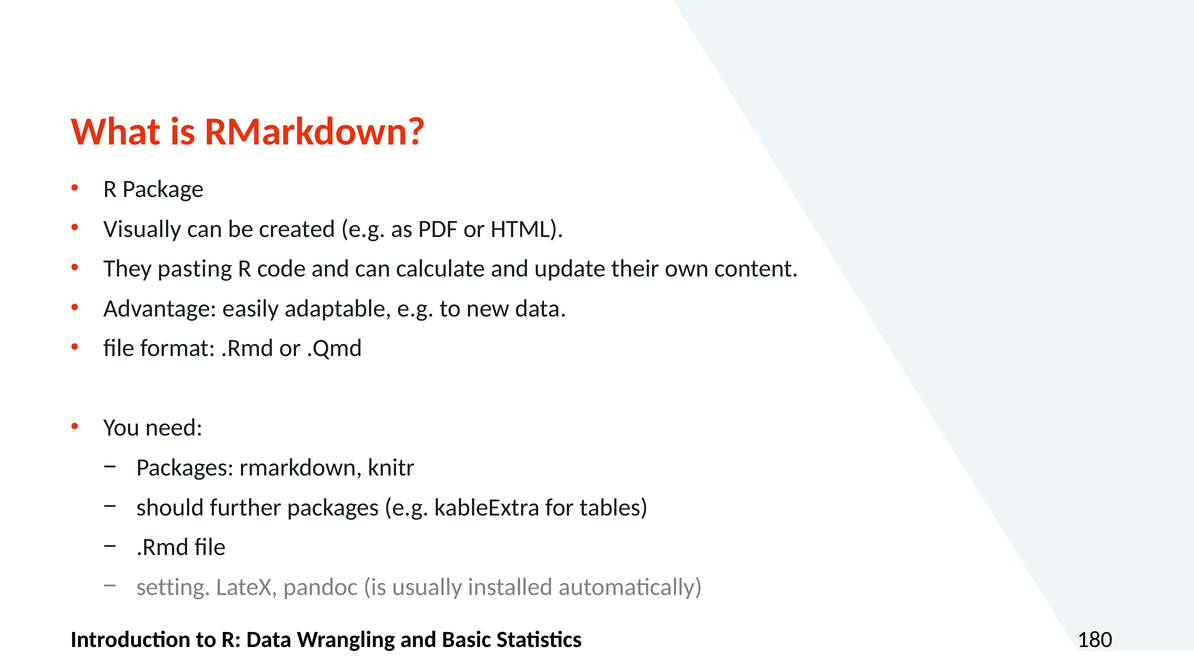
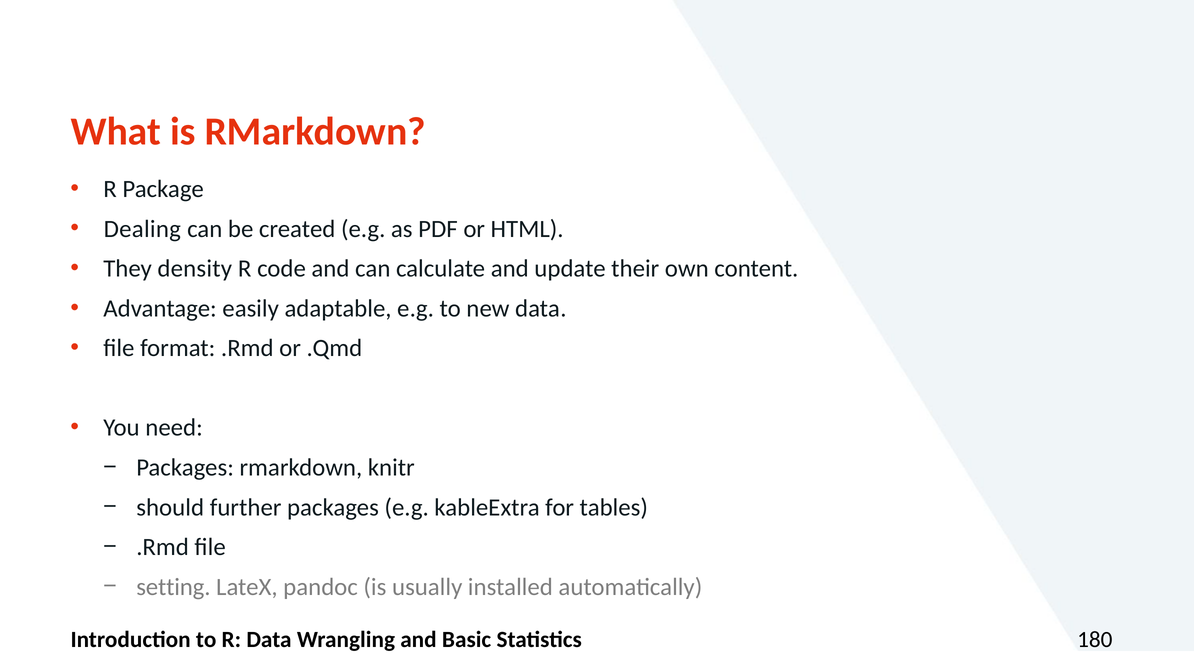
Visually: Visually -> Dealing
pasting: pasting -> density
